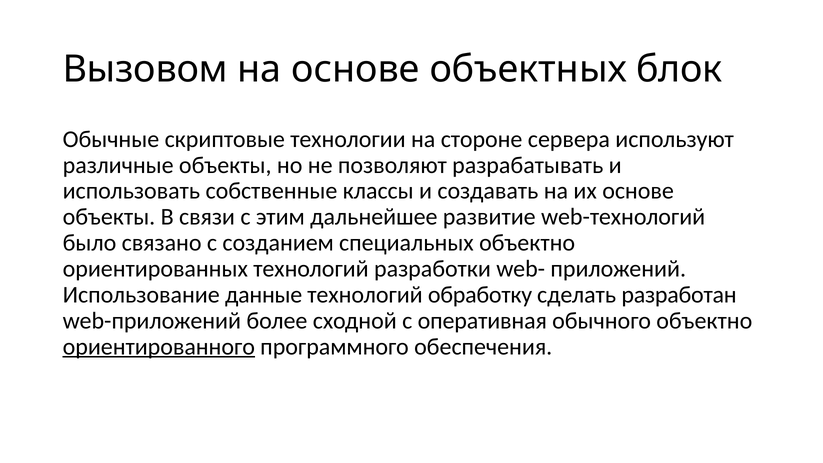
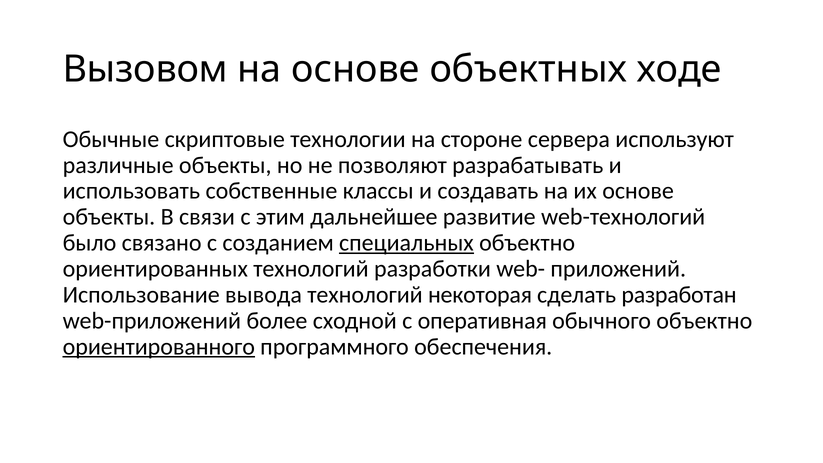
блок: блок -> ходе
специальных underline: none -> present
данные: данные -> вывода
обработку: обработку -> некоторая
